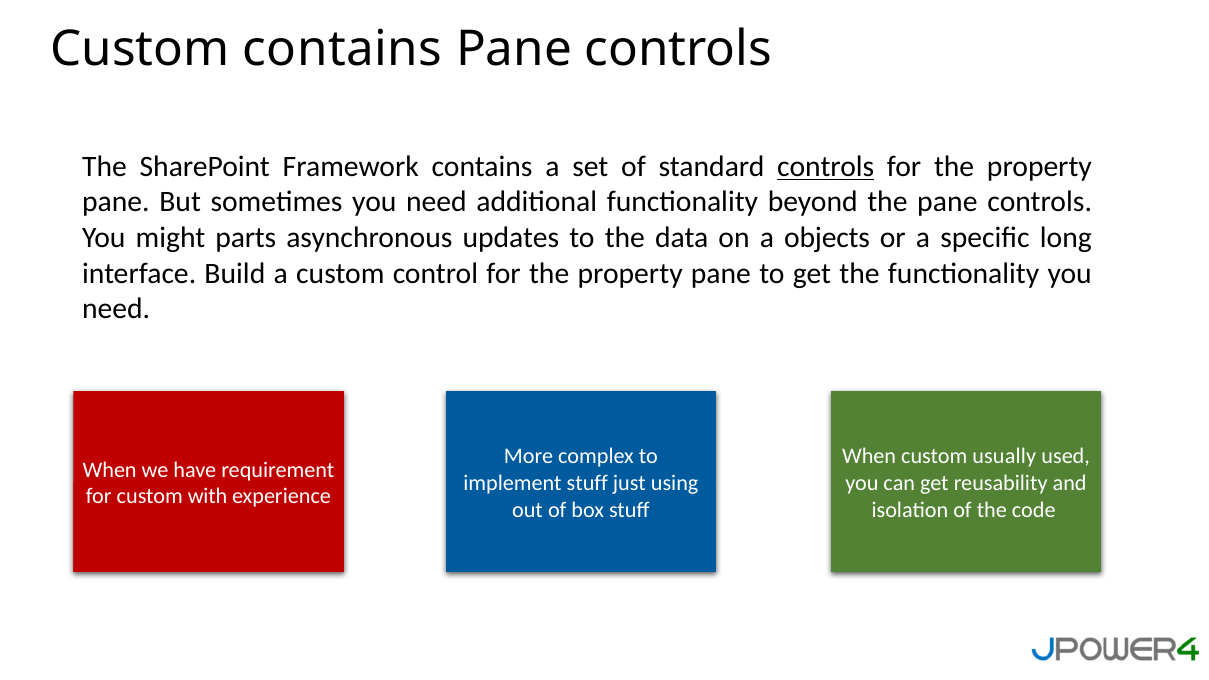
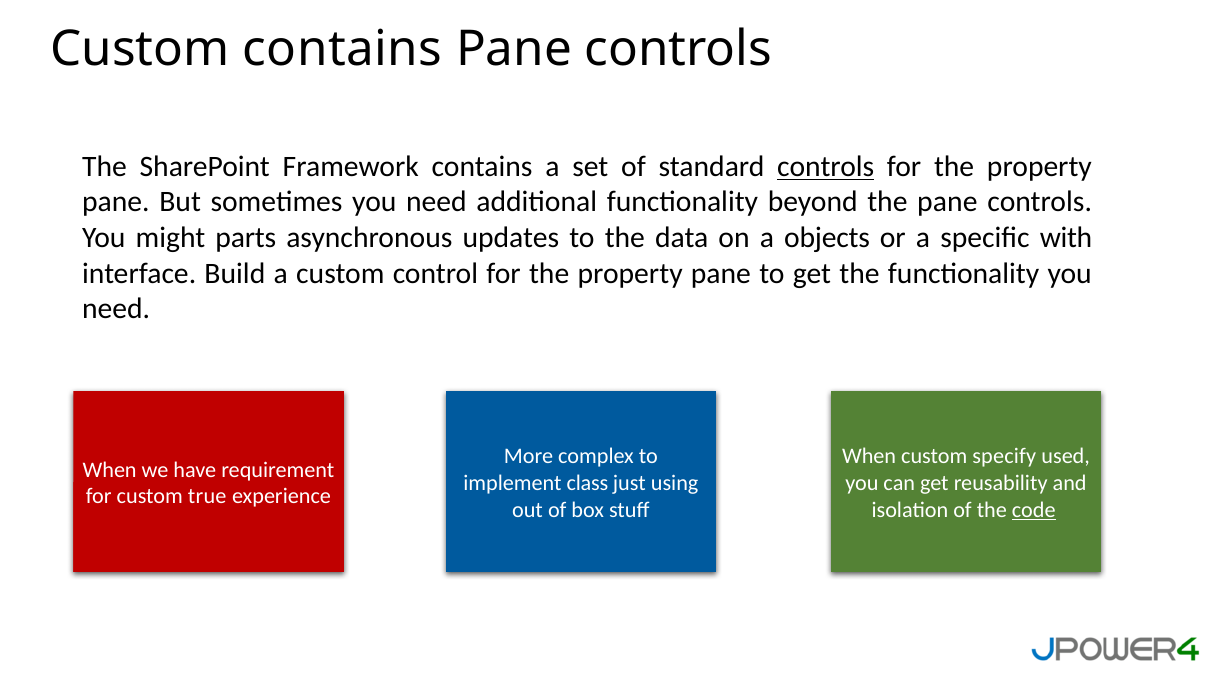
long: long -> with
usually: usually -> specify
implement stuff: stuff -> class
with: with -> true
code underline: none -> present
